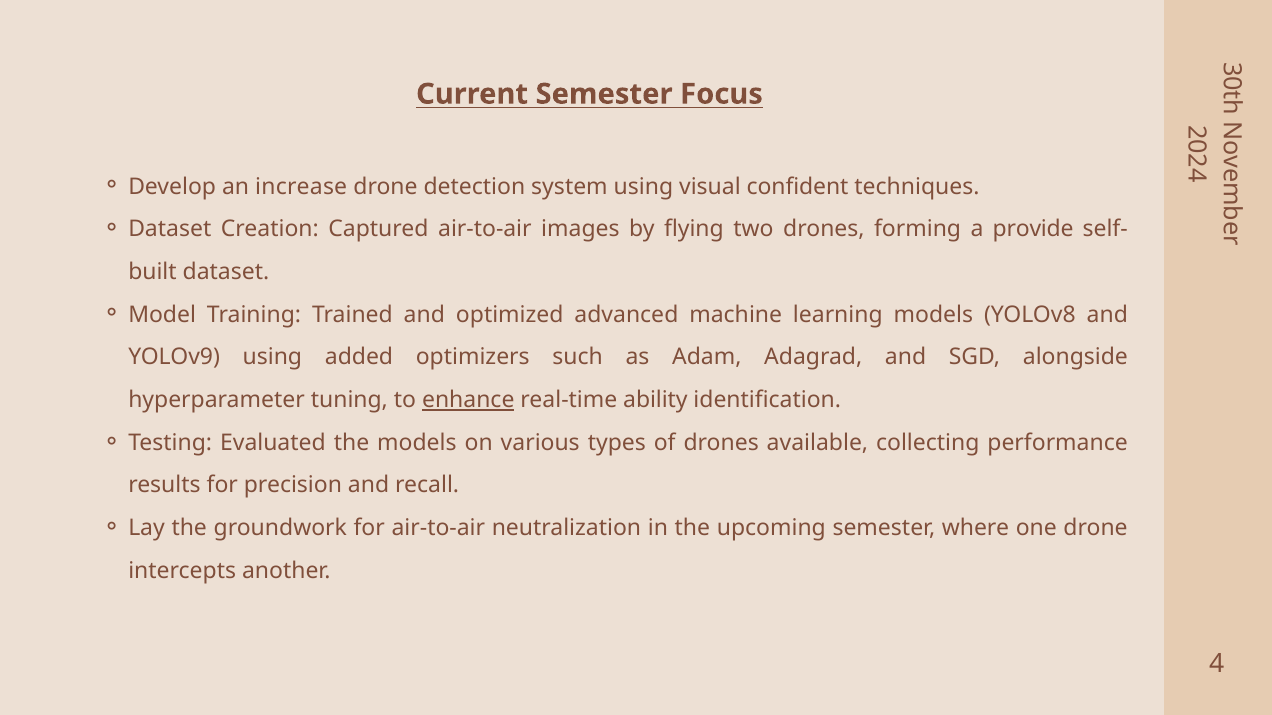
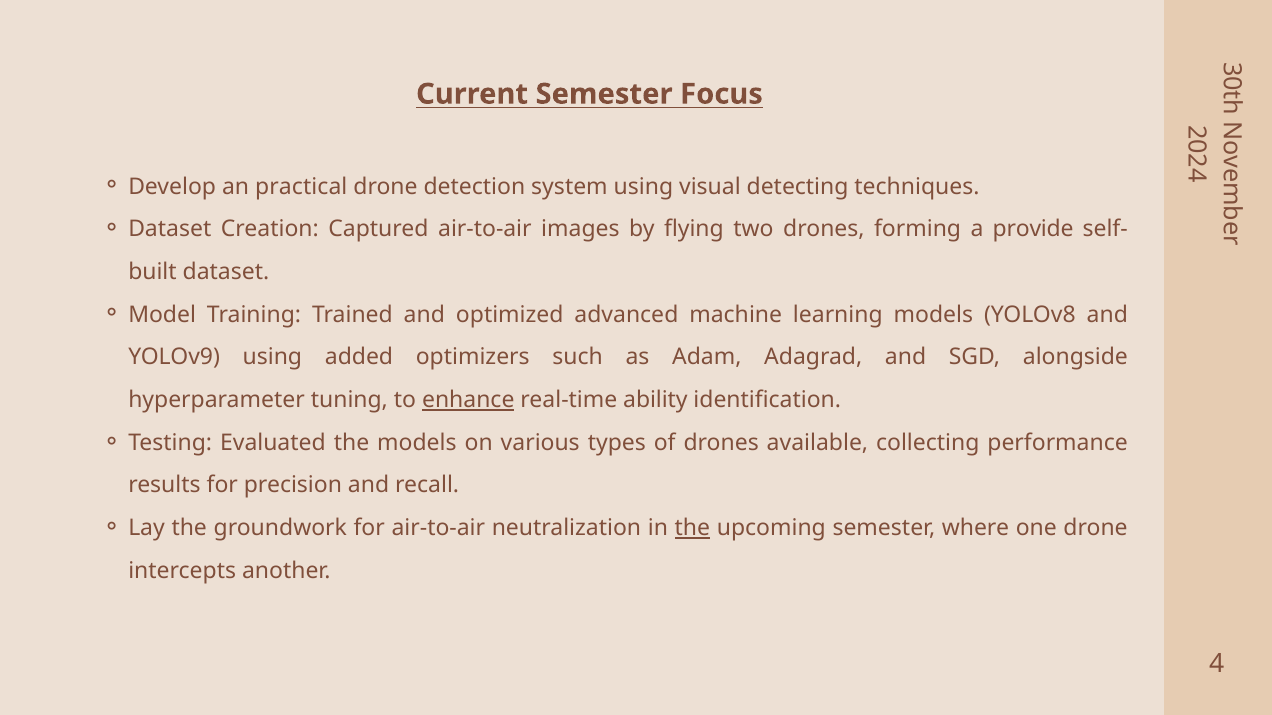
increase: increase -> practical
confident: confident -> detecting
the at (692, 528) underline: none -> present
